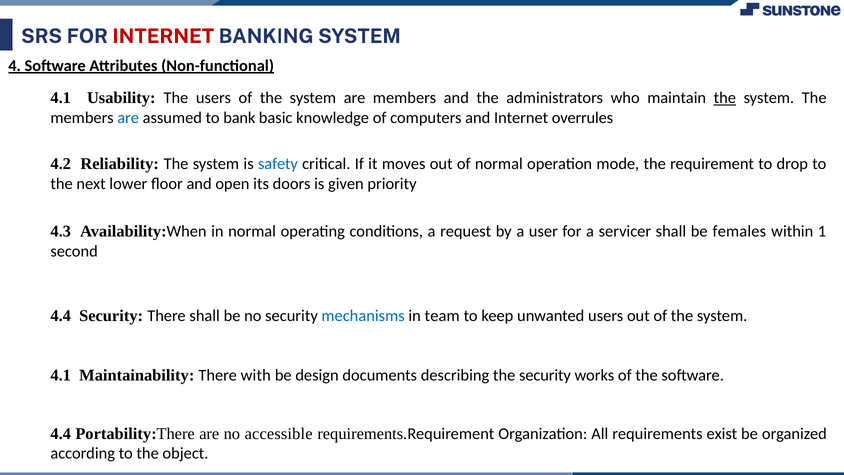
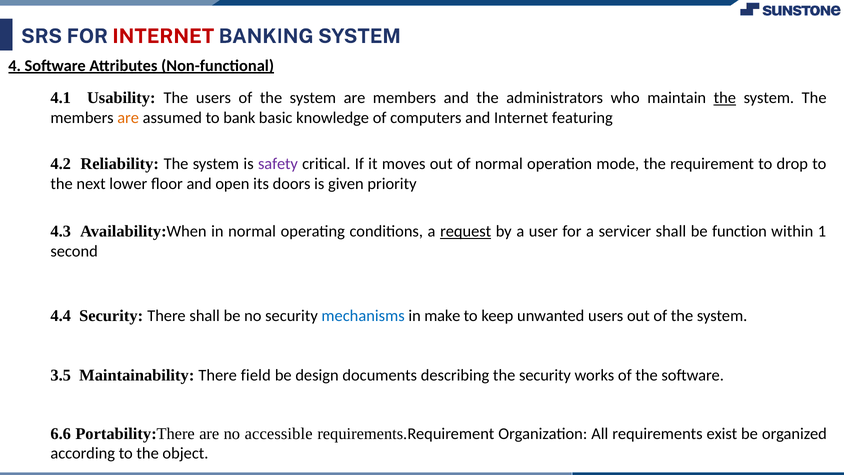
are at (128, 118) colour: blue -> orange
overrules: overrules -> featuring
safety colour: blue -> purple
request underline: none -> present
females: females -> function
team: team -> make
4.1 at (61, 375): 4.1 -> 3.5
with: with -> field
4.4 at (61, 433): 4.4 -> 6.6
